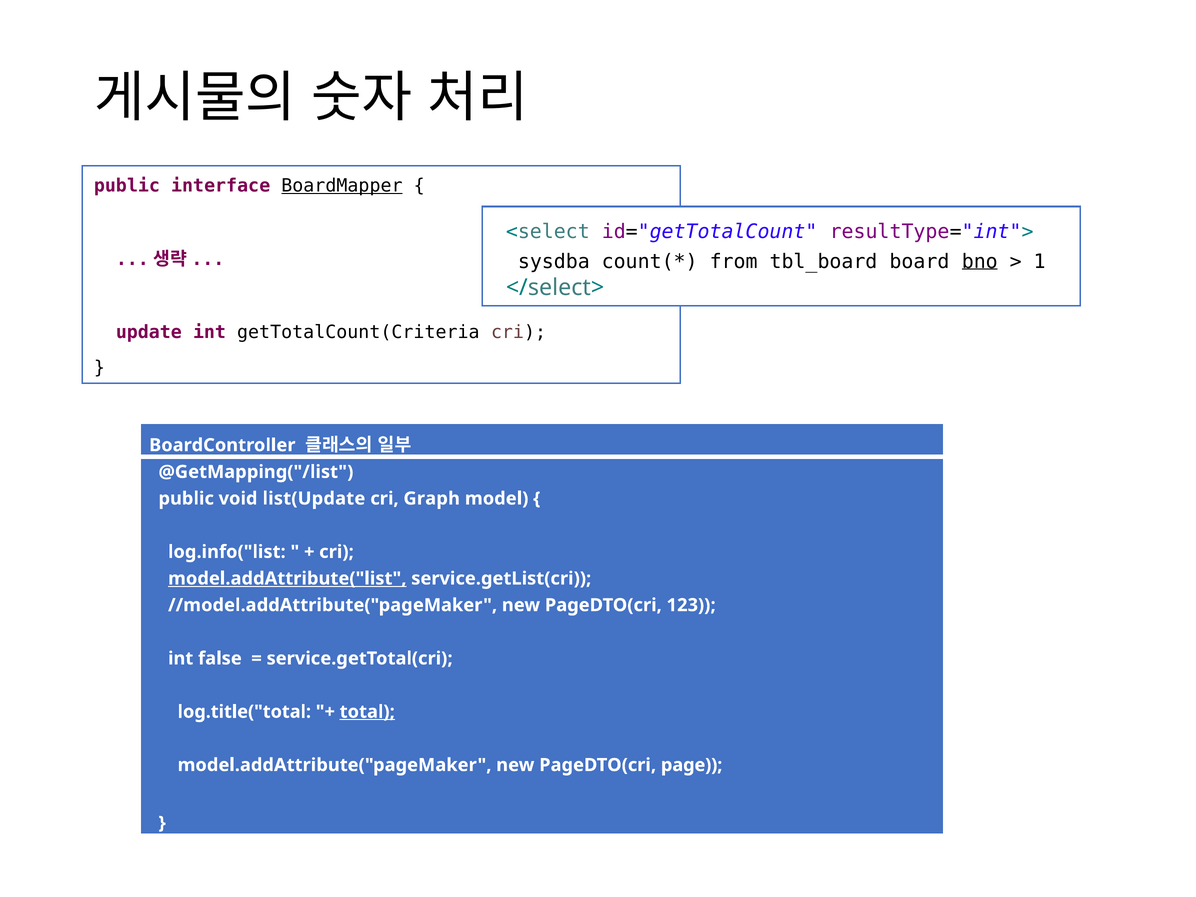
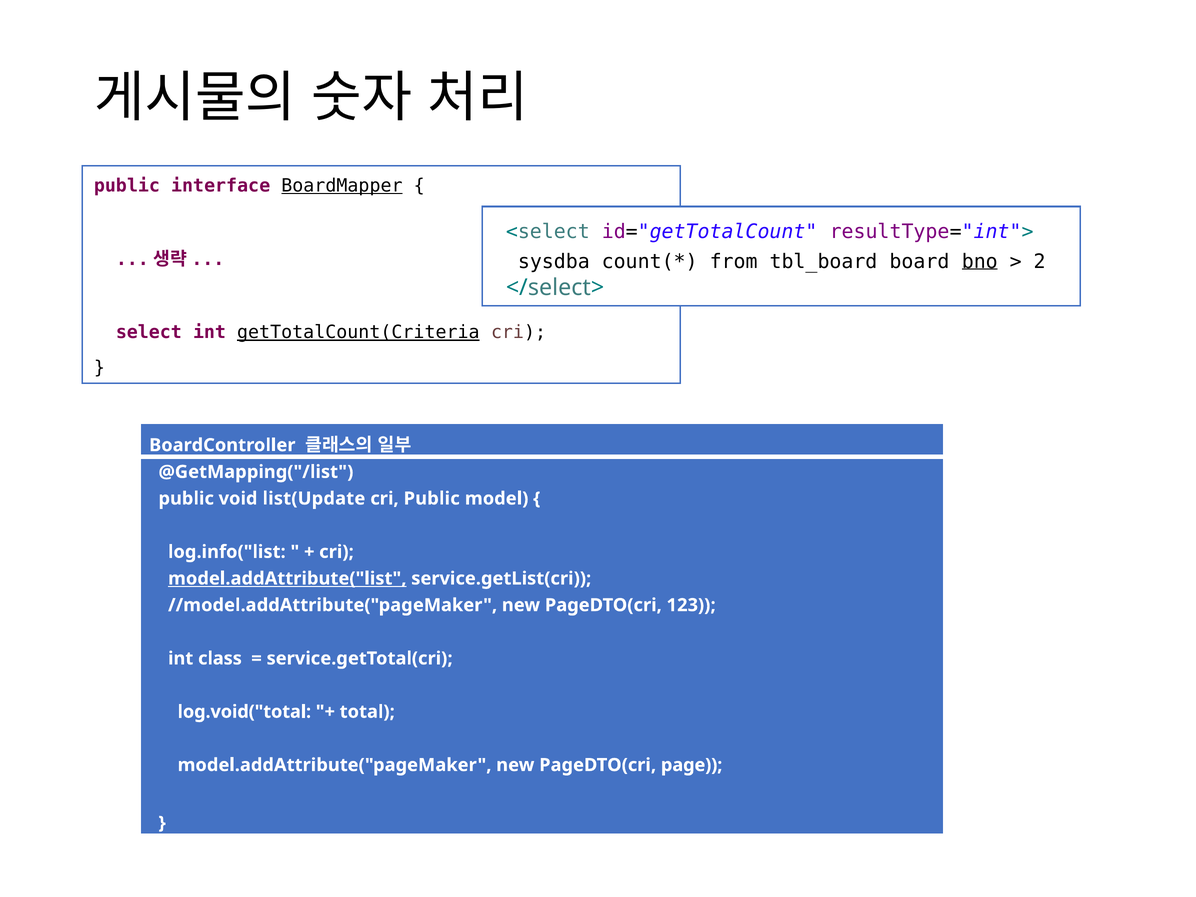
1: 1 -> 2
update: update -> select
getTotalCount(Criteria underline: none -> present
cri Graph: Graph -> Public
false: false -> class
log.title("total: log.title("total -> log.void("total
total underline: present -> none
